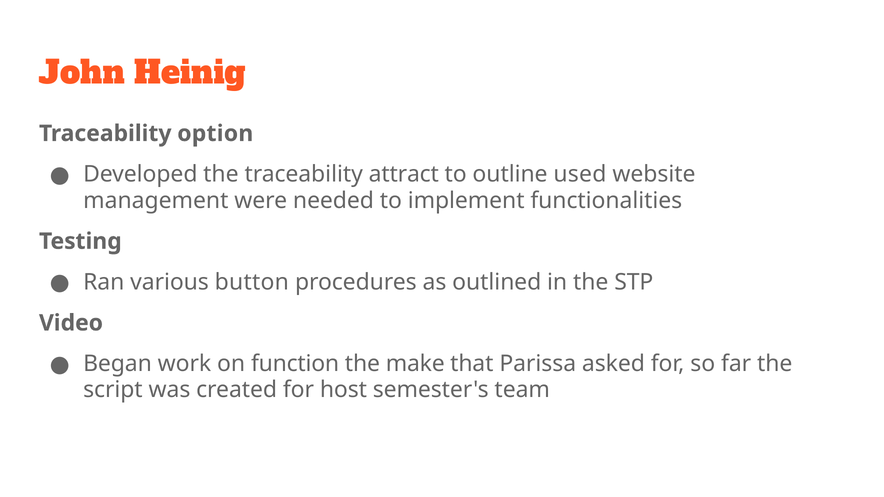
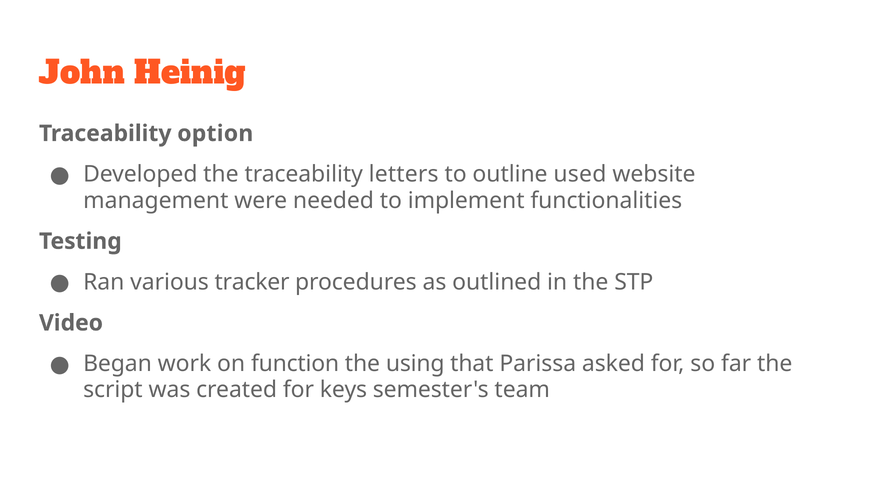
attract: attract -> letters
button: button -> tracker
make: make -> using
host: host -> keys
